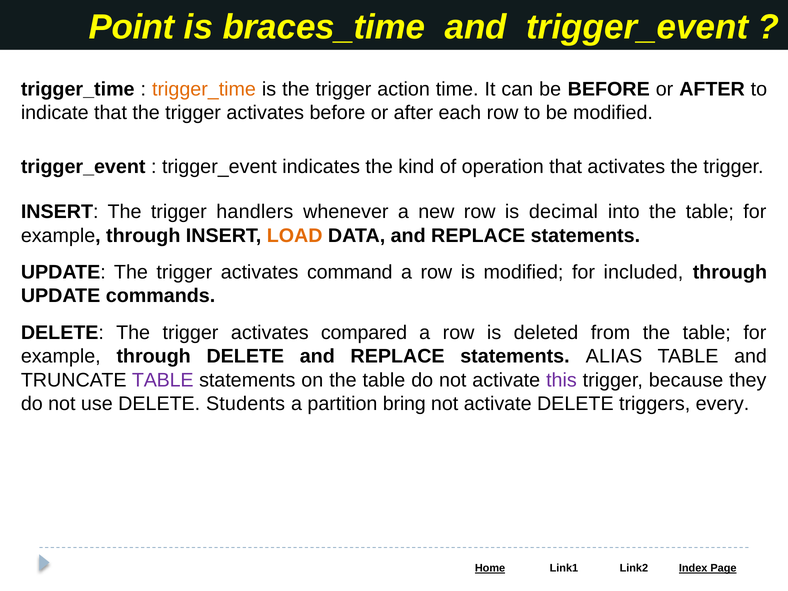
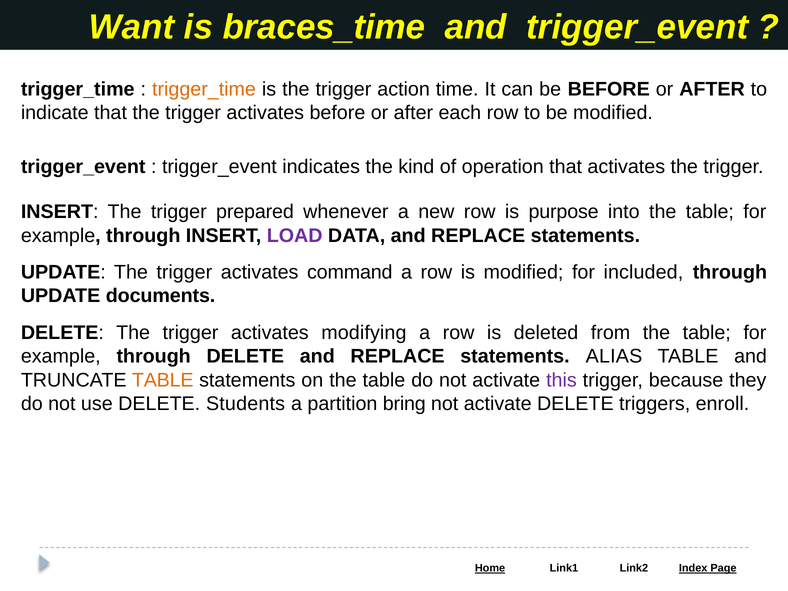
Point: Point -> Want
handlers: handlers -> prepared
decimal: decimal -> purpose
LOAD colour: orange -> purple
commands: commands -> documents
compared: compared -> modifying
TABLE at (163, 380) colour: purple -> orange
every: every -> enroll
